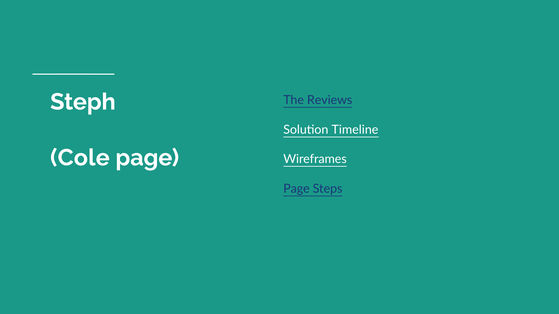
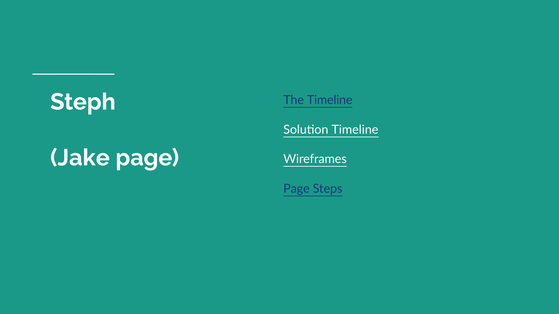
The Reviews: Reviews -> Timeline
Cole: Cole -> Jake
